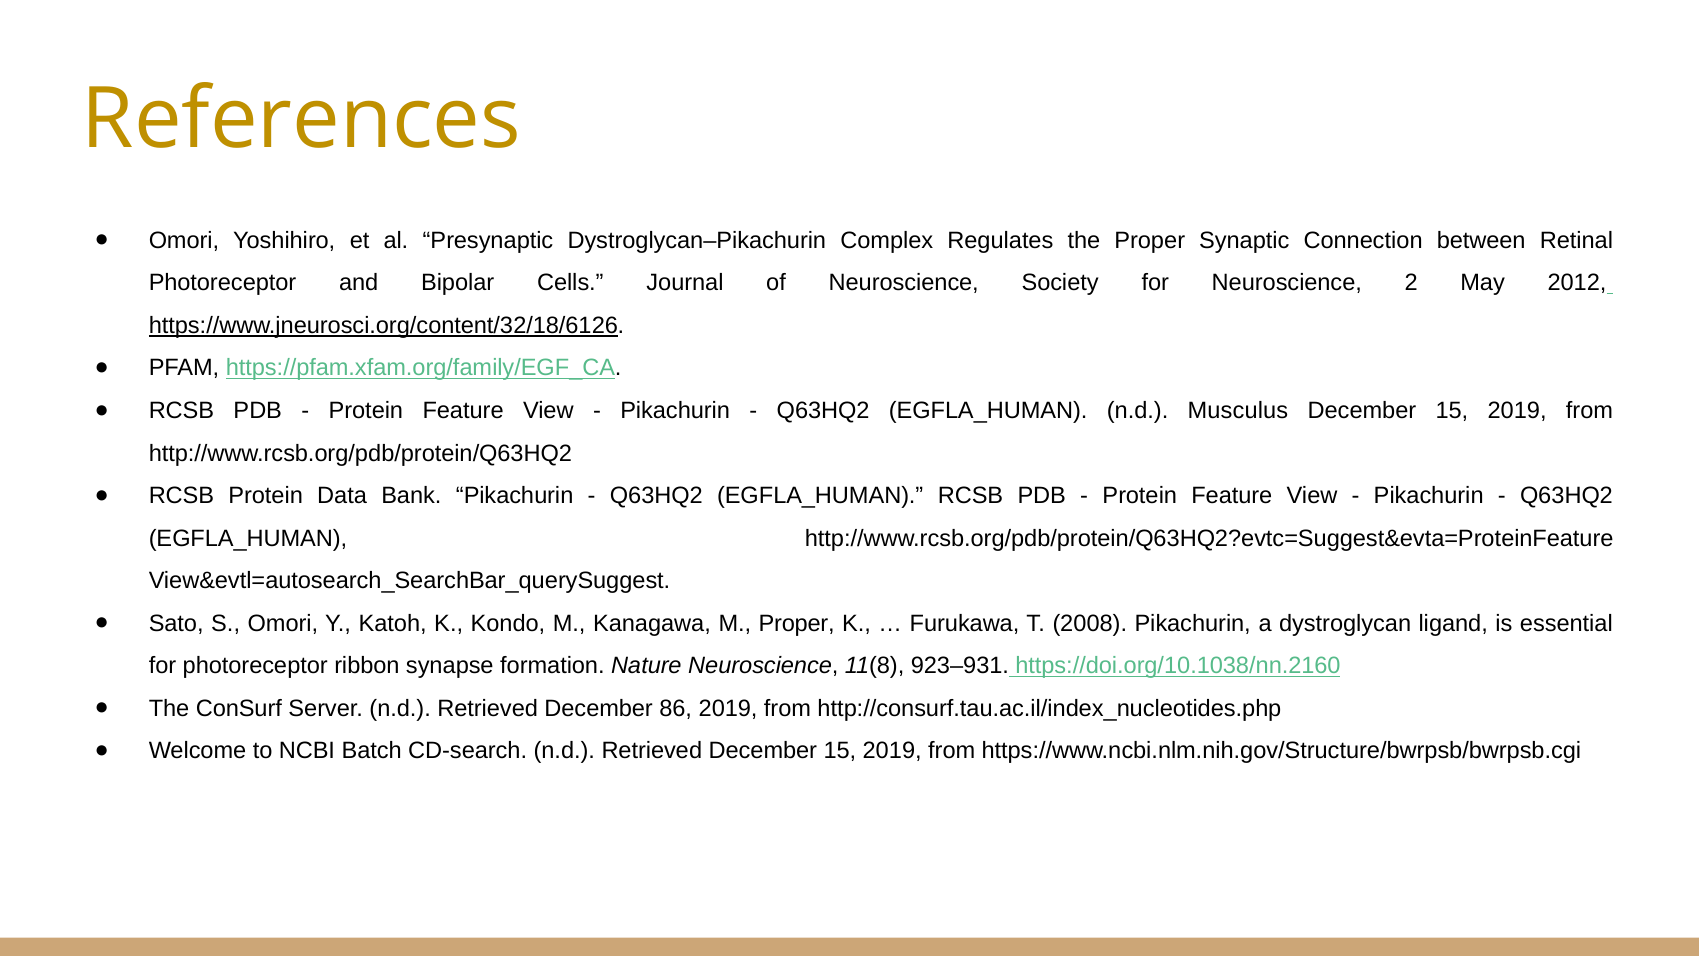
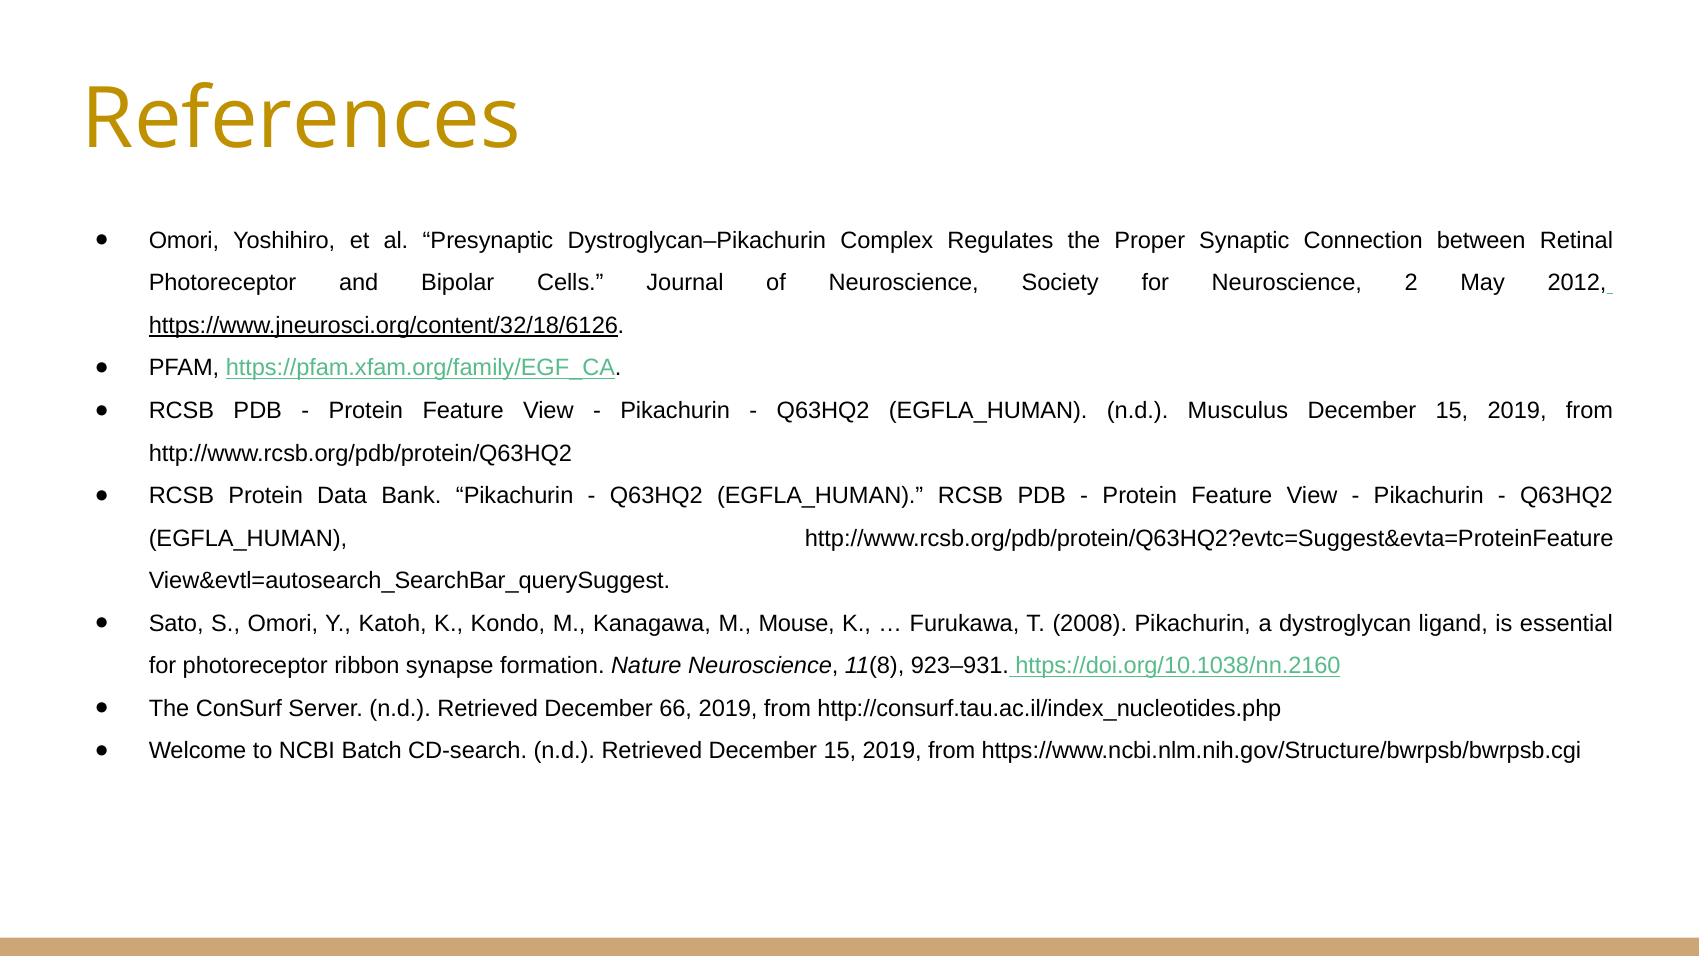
M Proper: Proper -> Mouse
86: 86 -> 66
